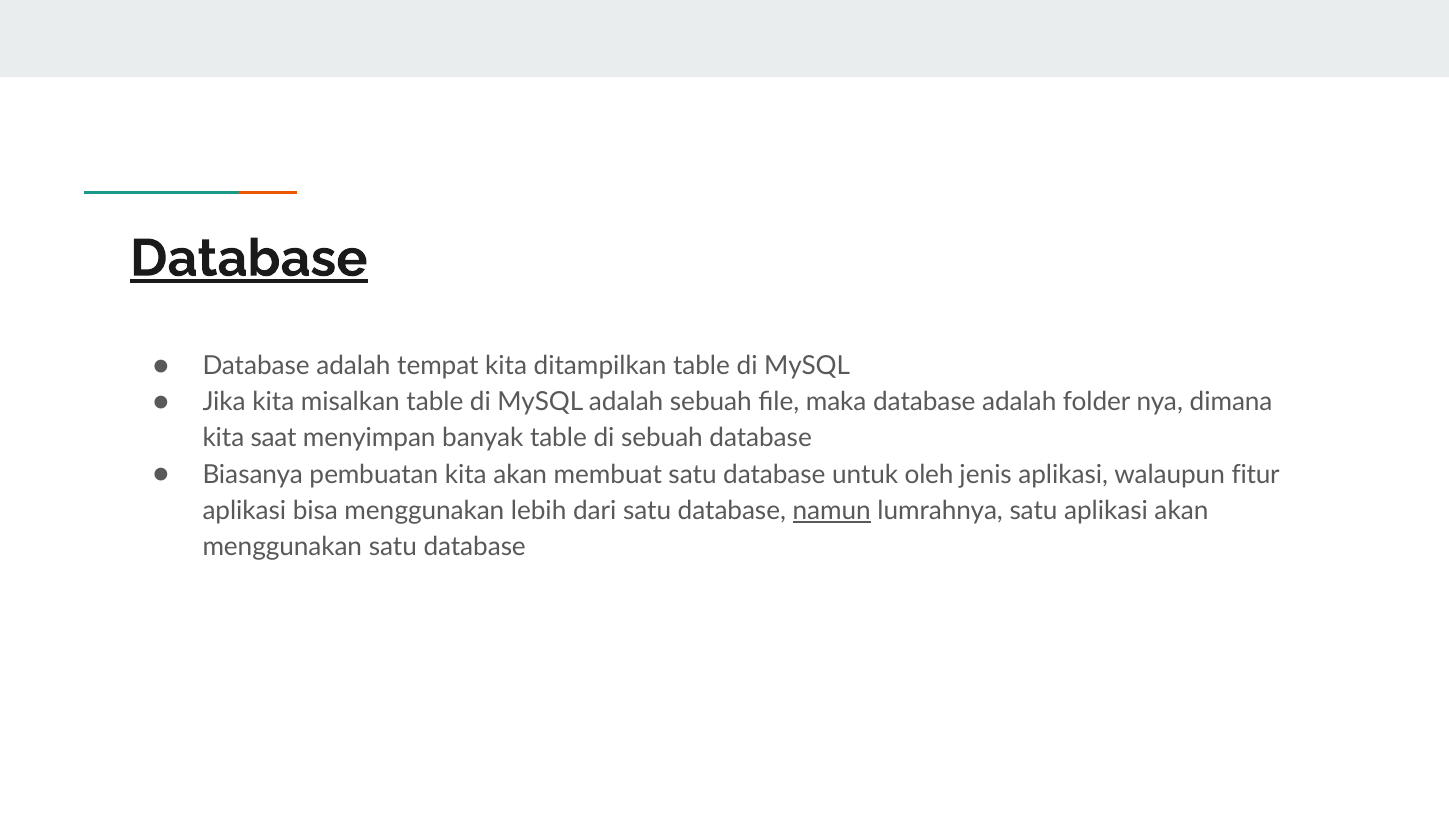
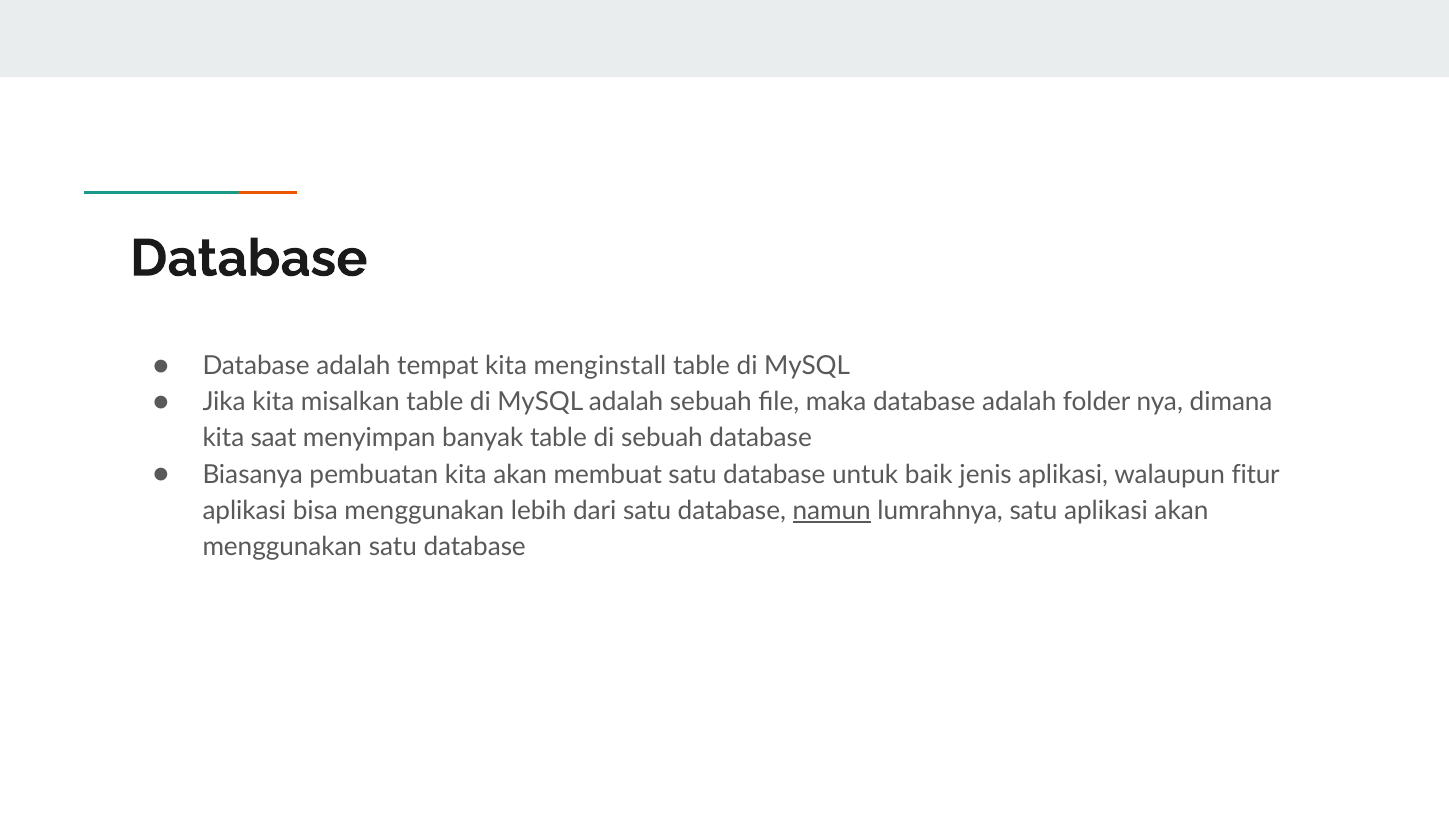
Database at (249, 259) underline: present -> none
ditampilkan: ditampilkan -> menginstall
oleh: oleh -> baik
